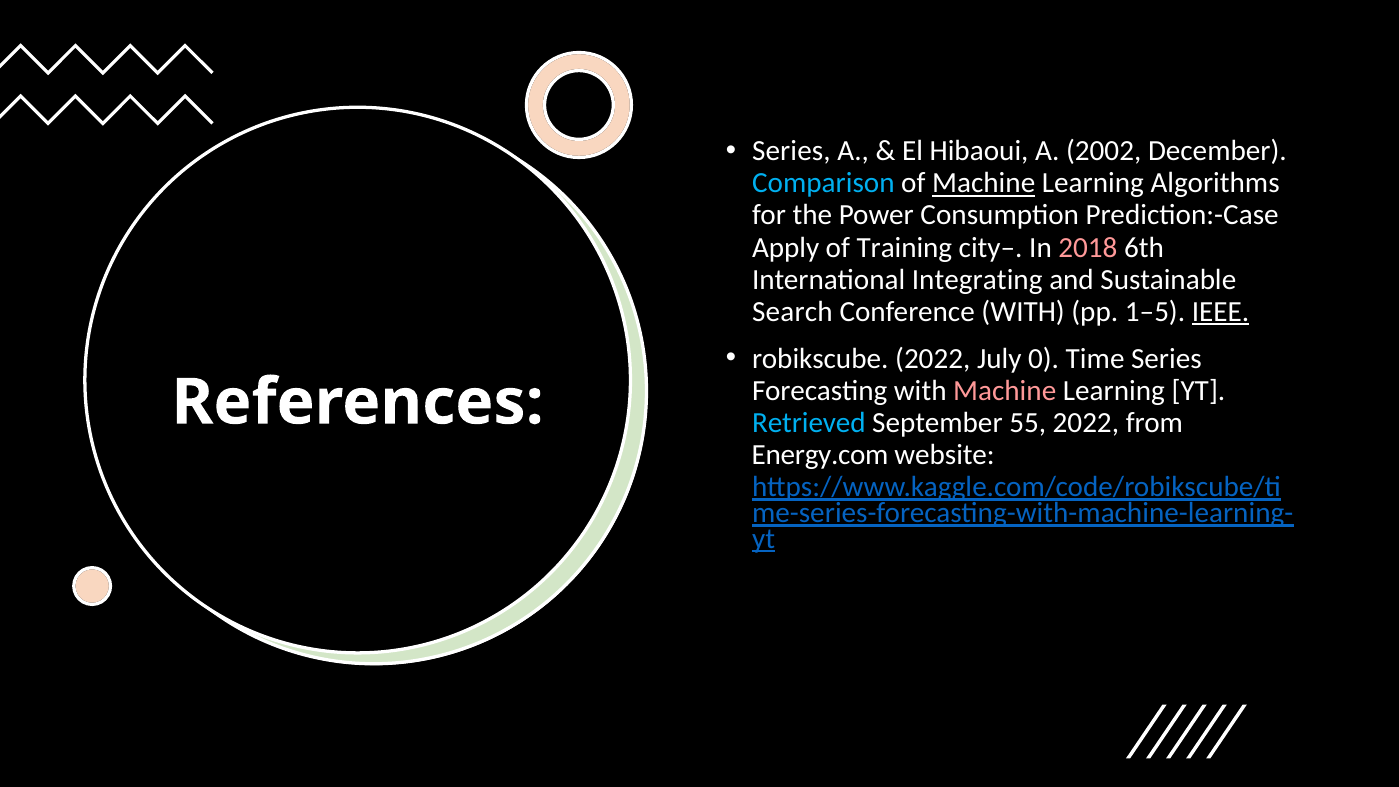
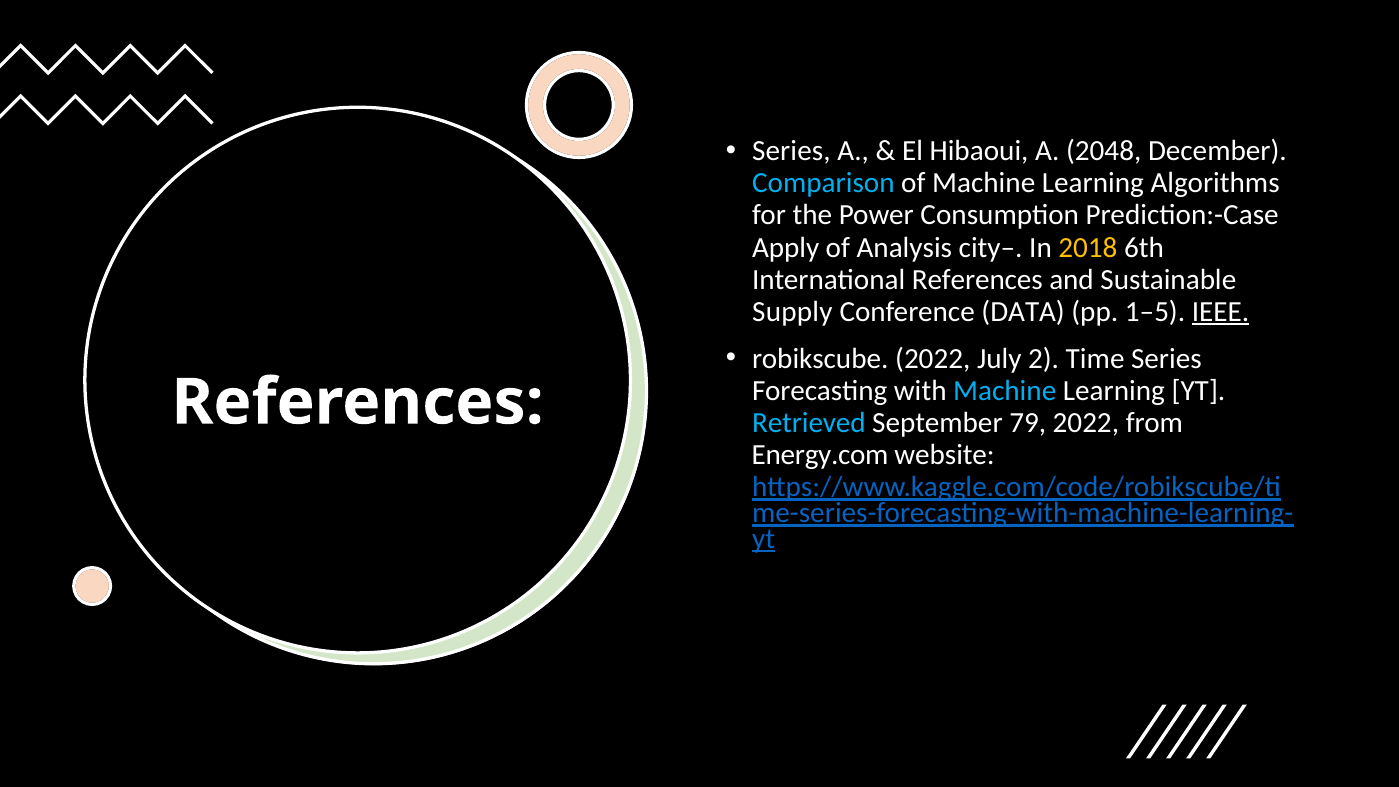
2002: 2002 -> 2048
Machine at (984, 183) underline: present -> none
Training: Training -> Analysis
2018 colour: pink -> yellow
International Integrating: Integrating -> References
Search: Search -> Supply
Conference WITH: WITH -> DATA
0: 0 -> 2
Machine at (1005, 391) colour: pink -> light blue
55: 55 -> 79
